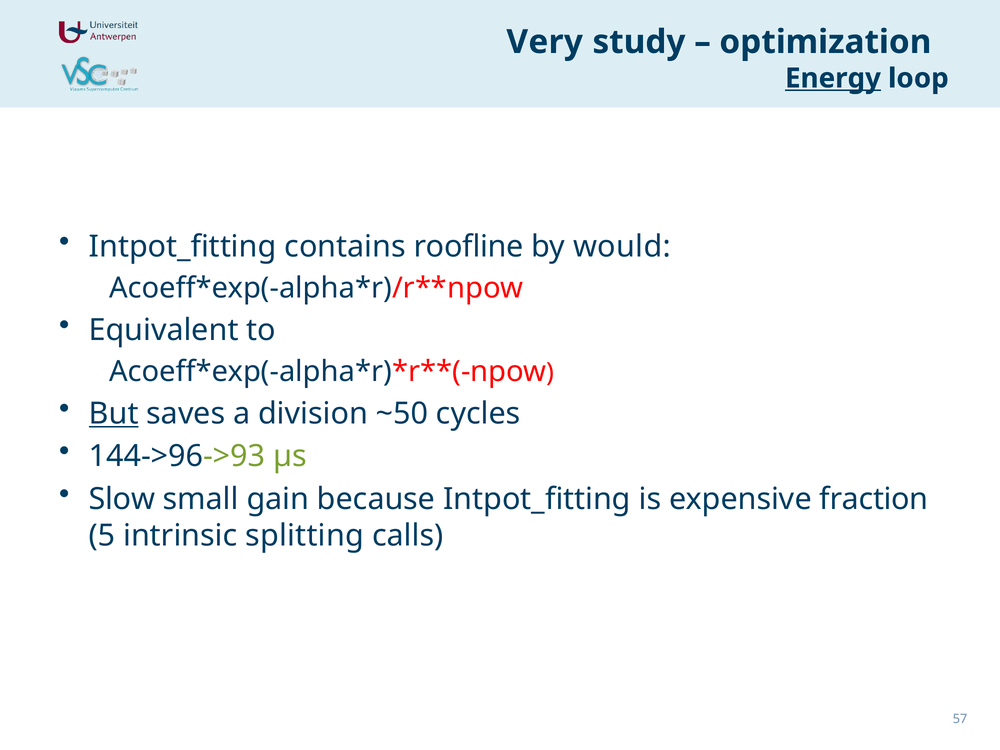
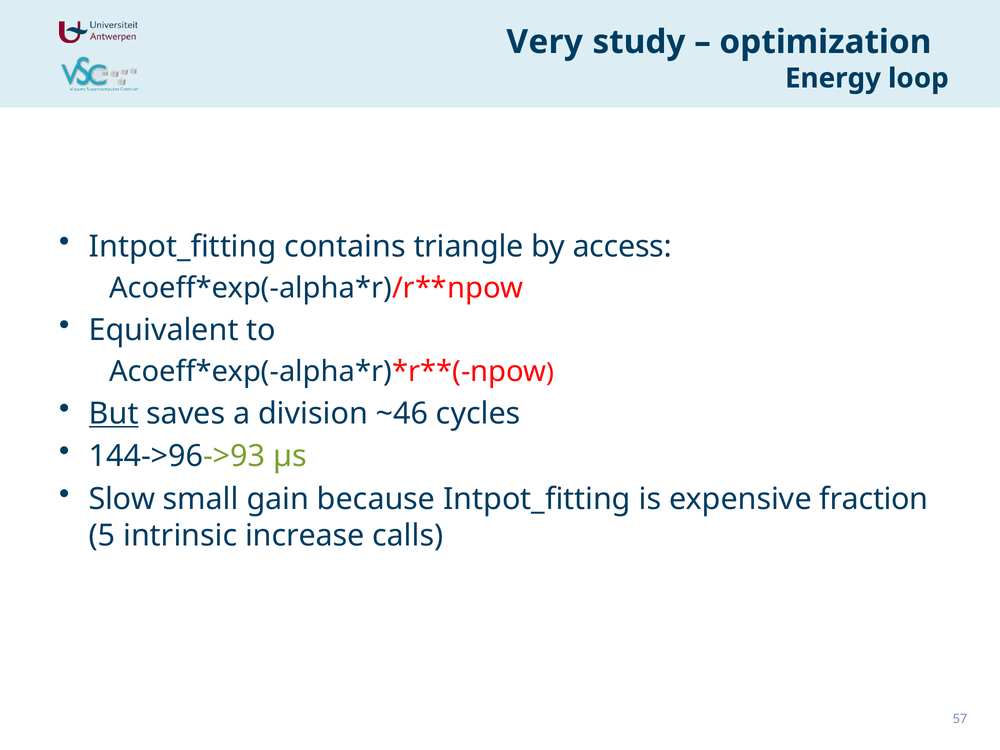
Energy underline: present -> none
roofline: roofline -> triangle
would: would -> access
~50: ~50 -> ~46
splitting: splitting -> increase
